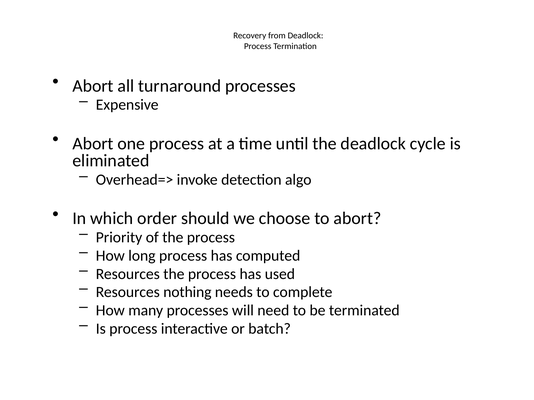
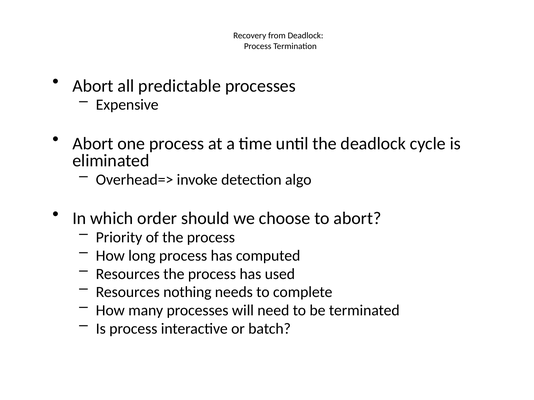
turnaround: turnaround -> predictable
